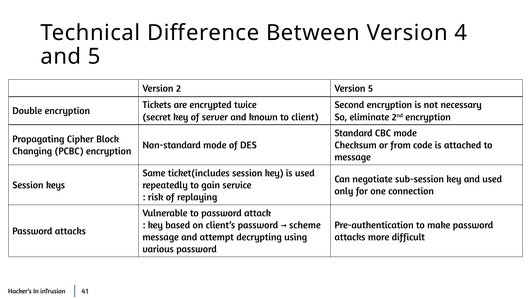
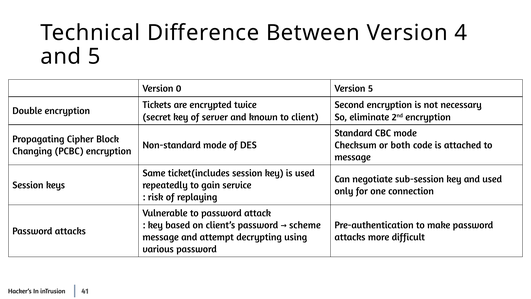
2: 2 -> 0
from: from -> both
